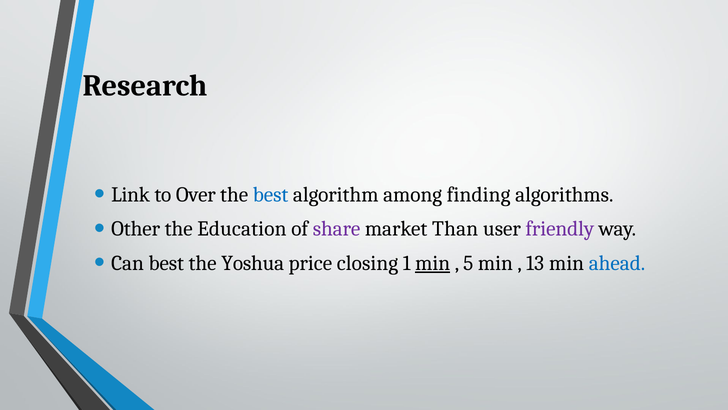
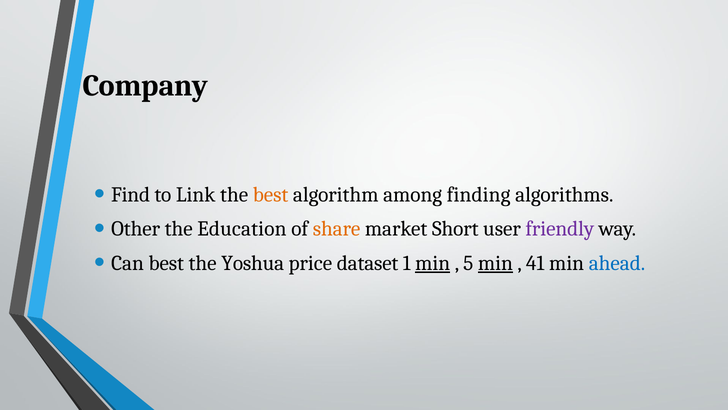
Research: Research -> Company
Link: Link -> Find
Over: Over -> Link
best at (271, 194) colour: blue -> orange
share colour: purple -> orange
Than: Than -> Short
closing: closing -> dataset
min at (495, 263) underline: none -> present
13: 13 -> 41
